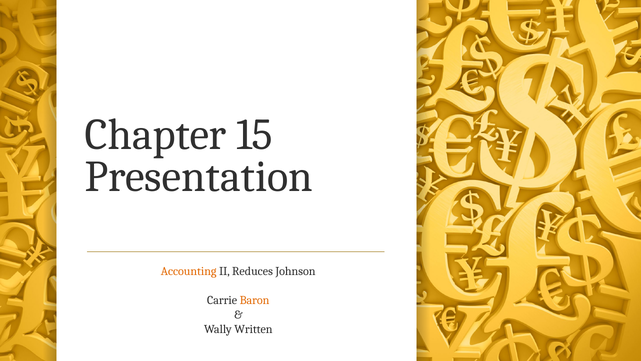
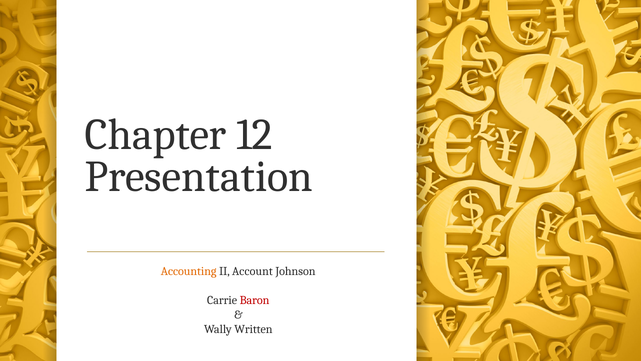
15: 15 -> 12
Reduces: Reduces -> Account
Baron colour: orange -> red
